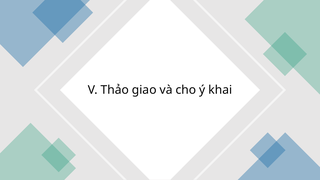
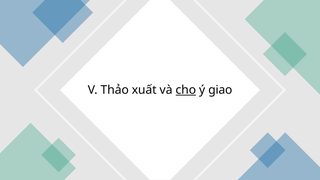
giao: giao -> xuất
cho underline: none -> present
khai: khai -> giao
